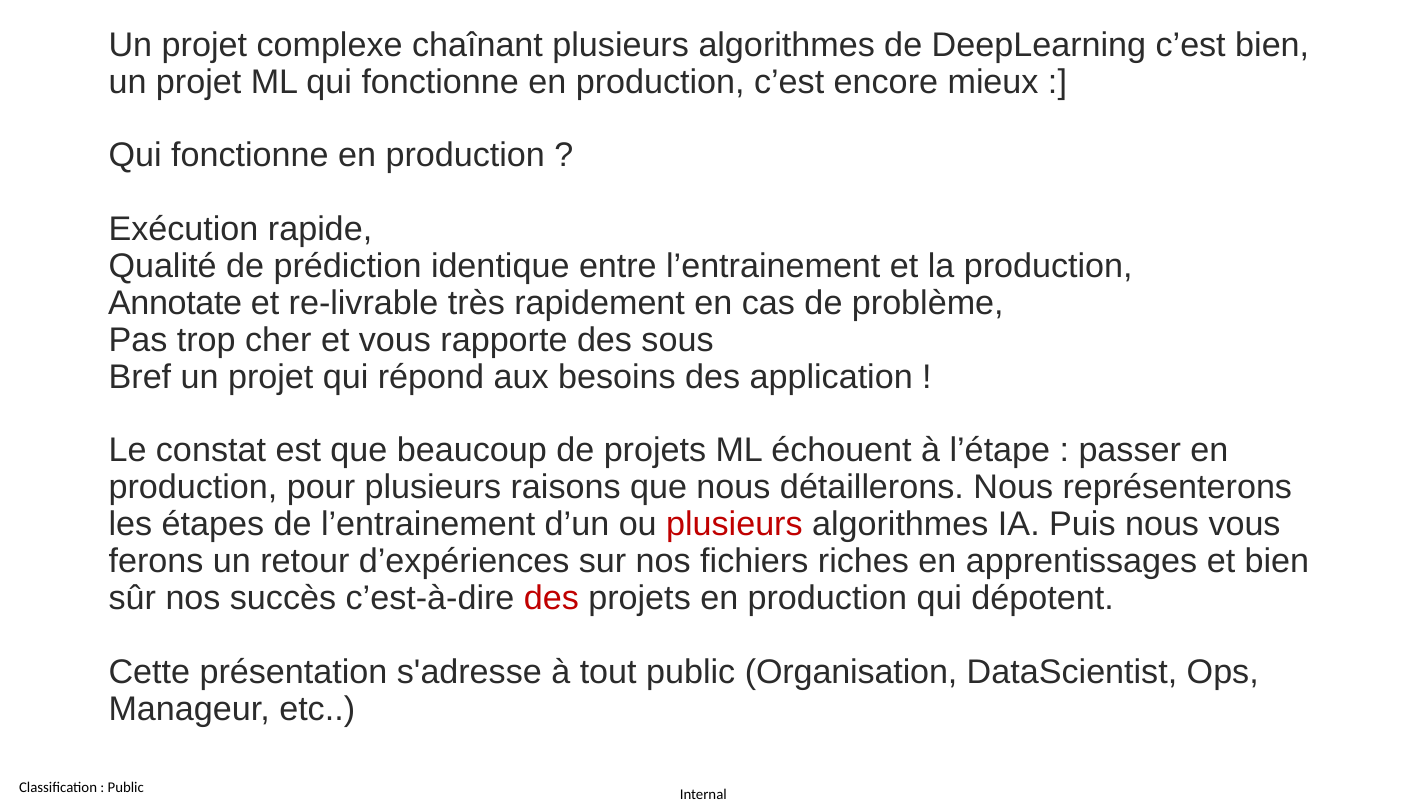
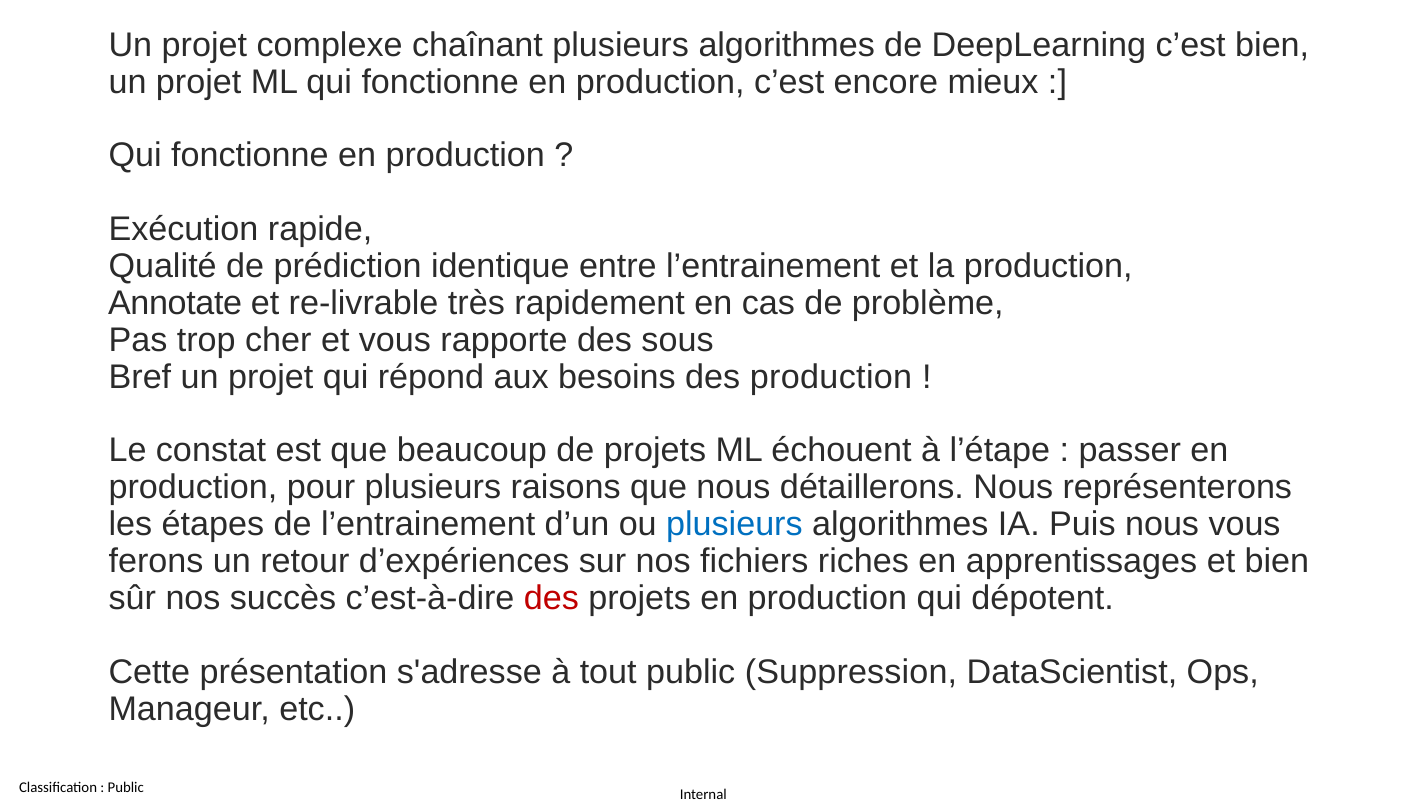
des application: application -> production
plusieurs at (734, 524) colour: red -> blue
Organisation: Organisation -> Suppression
